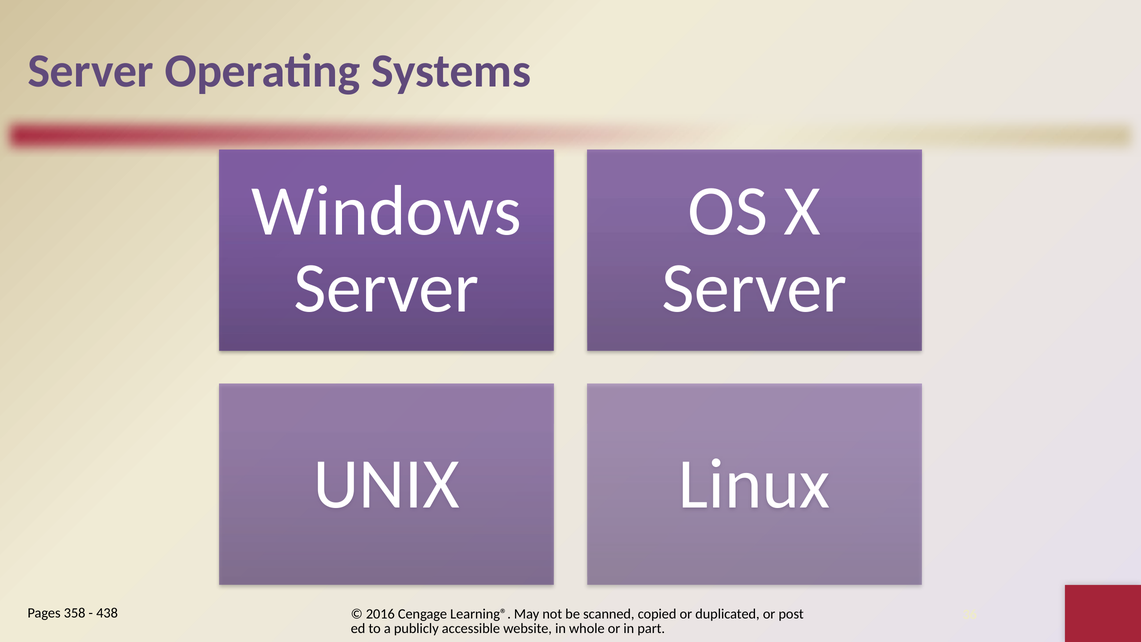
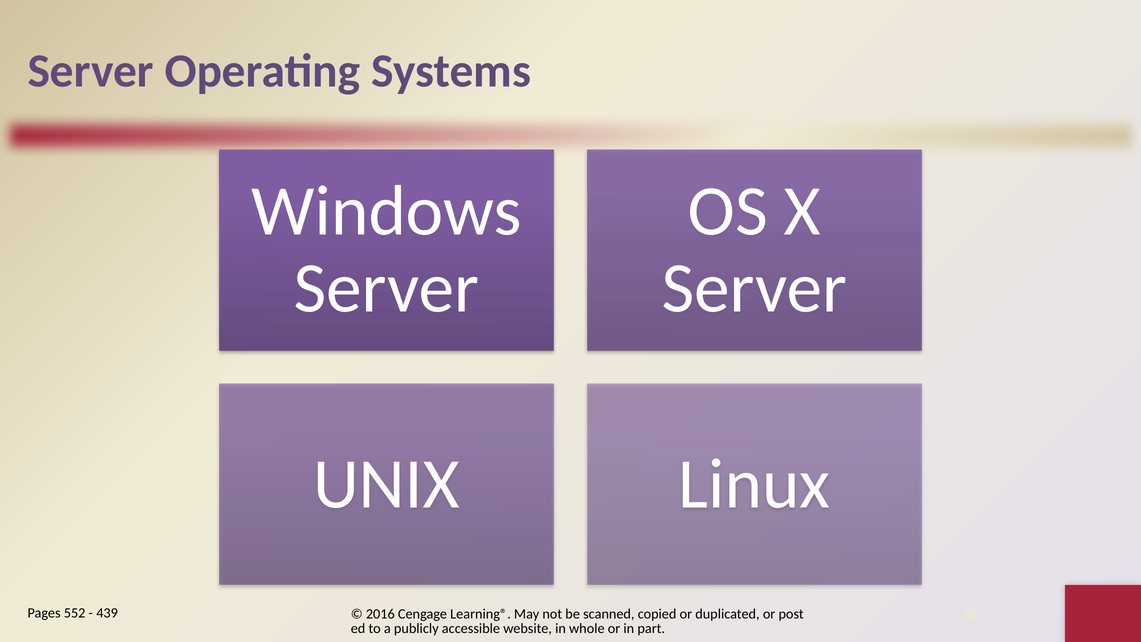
358: 358 -> 552
438: 438 -> 439
